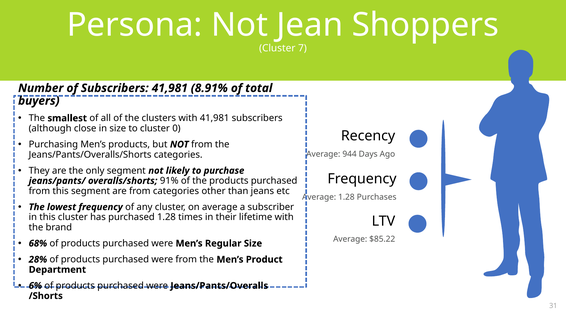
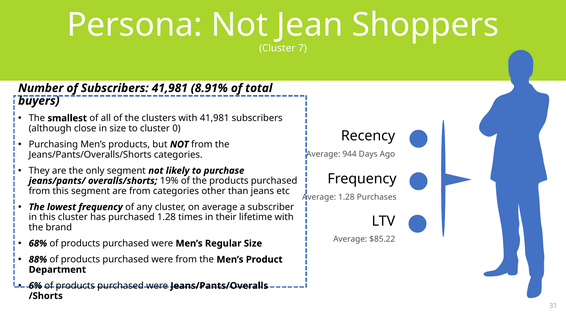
91%: 91% -> 19%
28%: 28% -> 88%
